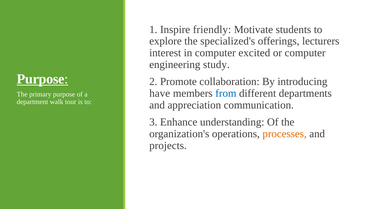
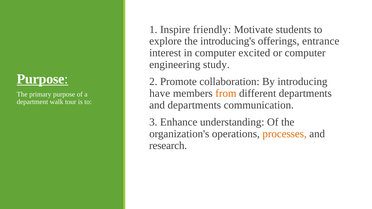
specialized's: specialized's -> introducing's
lecturers: lecturers -> entrance
from colour: blue -> orange
and appreciation: appreciation -> departments
projects: projects -> research
